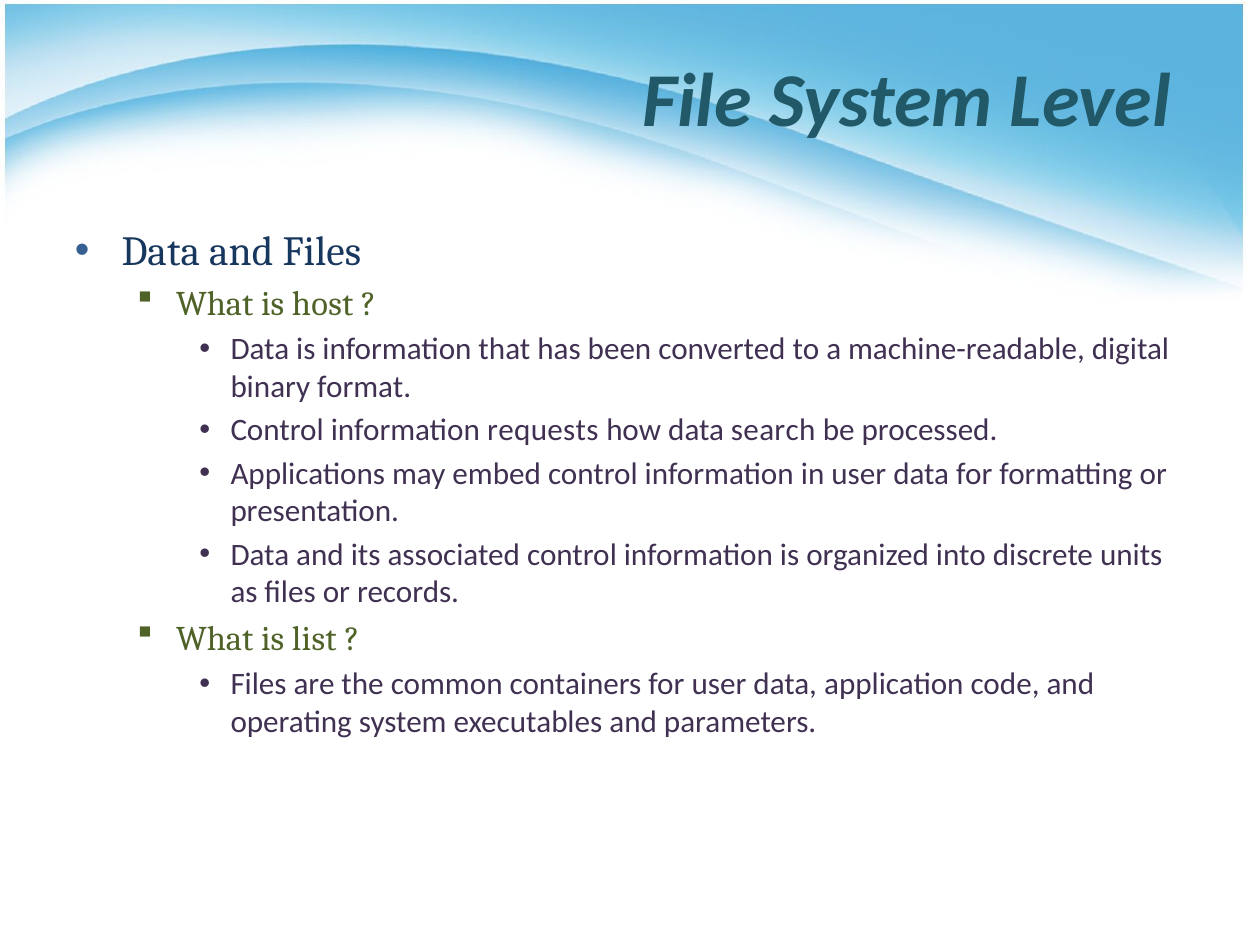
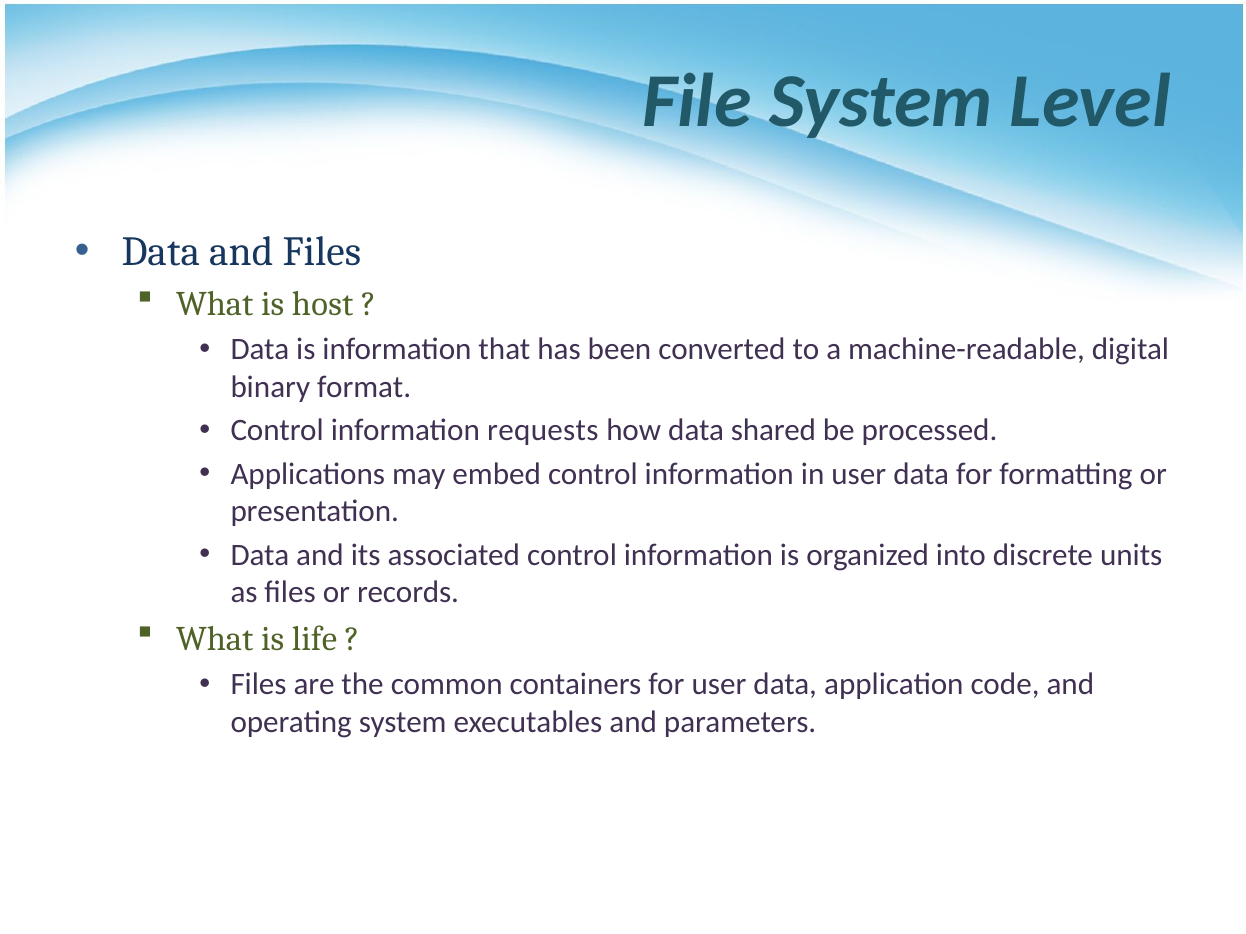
search: search -> shared
list: list -> life
